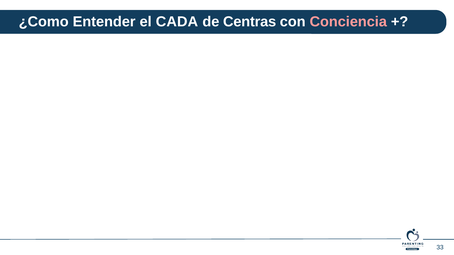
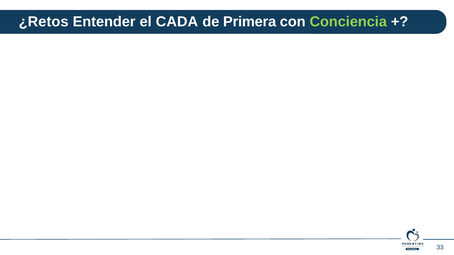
¿Como: ¿Como -> ¿Retos
Centras: Centras -> Primera
Conciencia colour: pink -> light green
